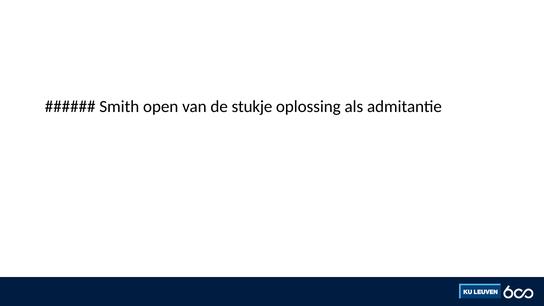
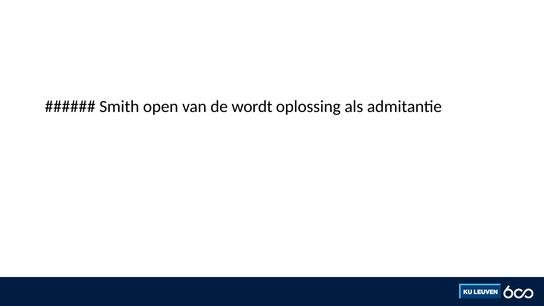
stukje: stukje -> wordt
